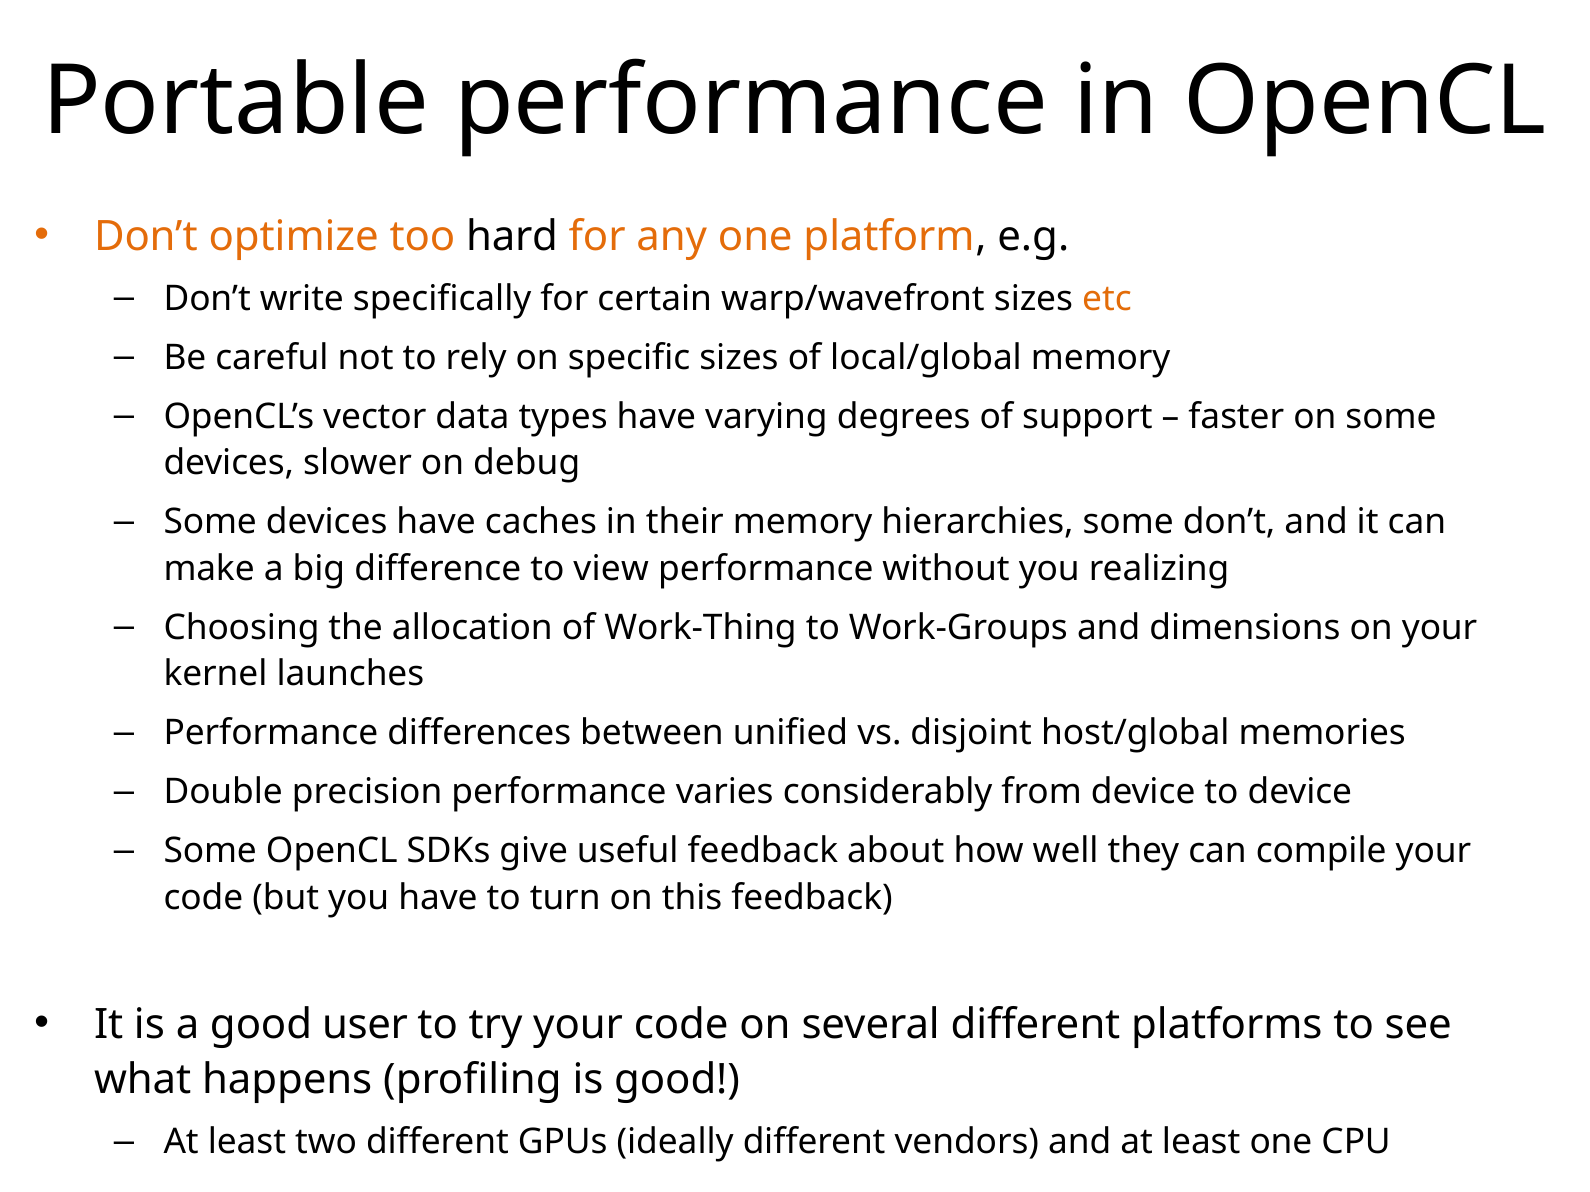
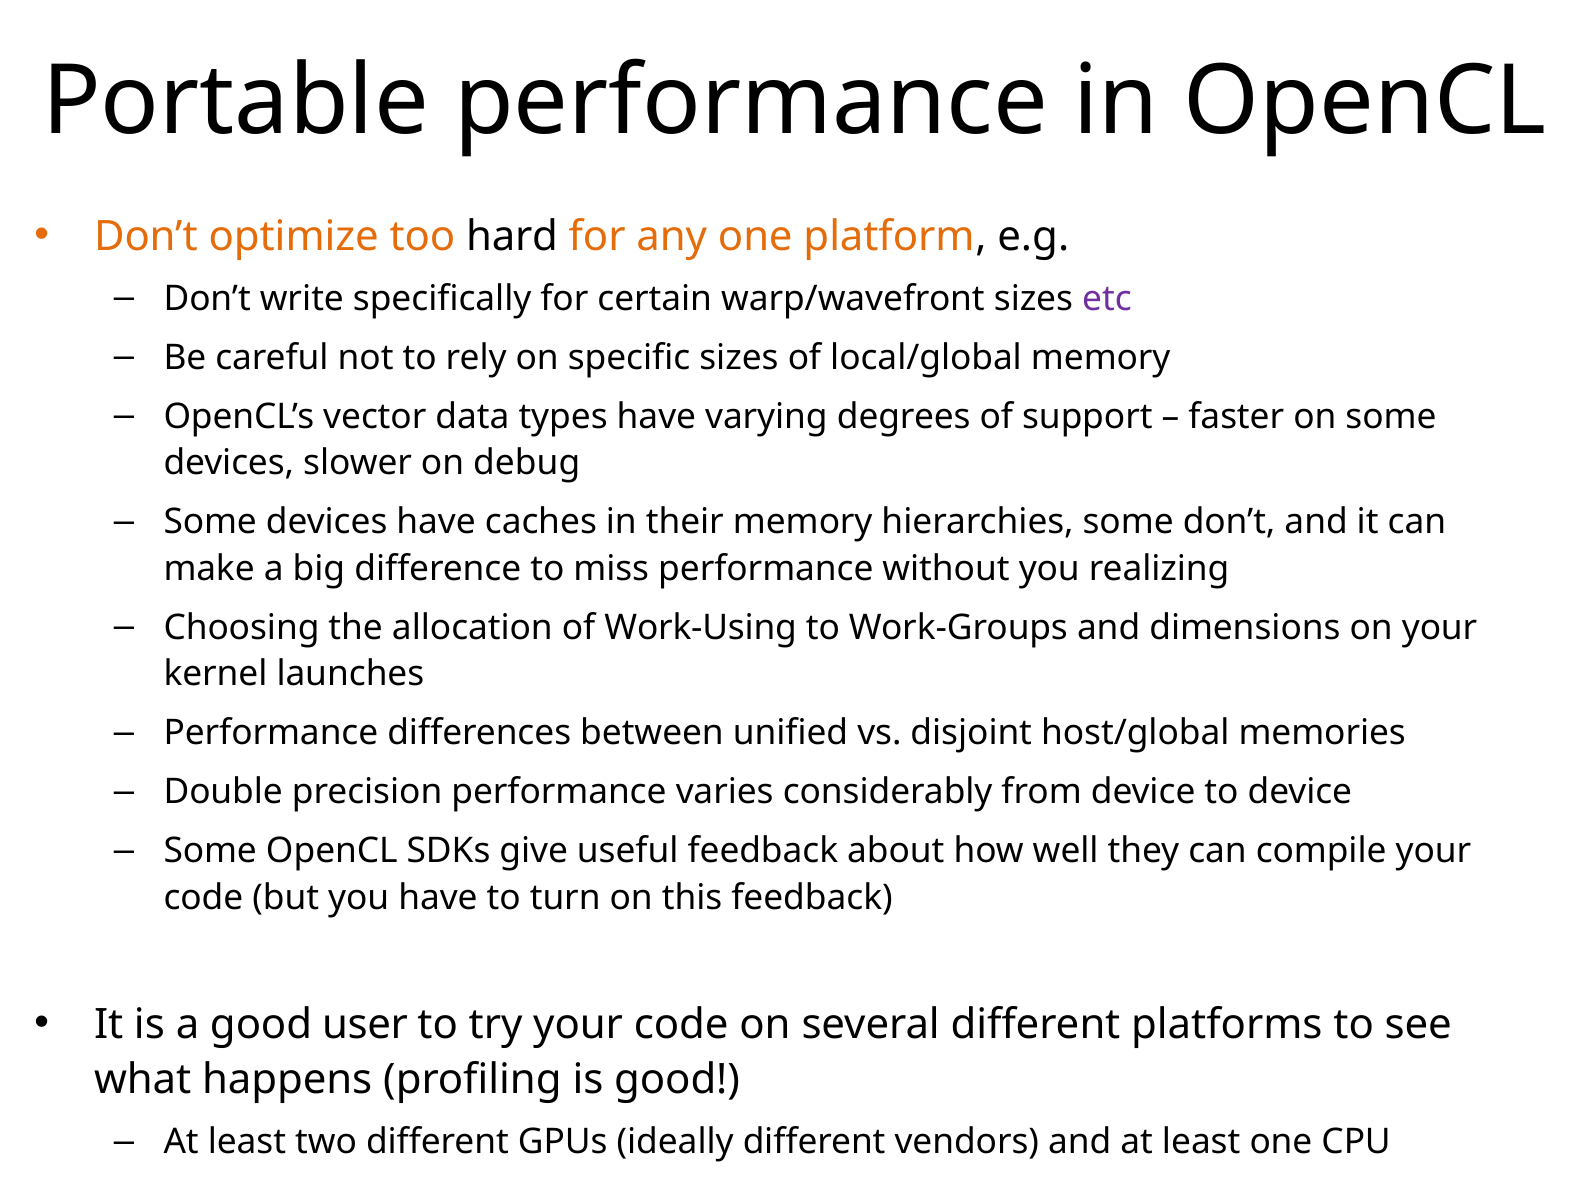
etc colour: orange -> purple
view: view -> miss
Work-Thing: Work-Thing -> Work-Using
